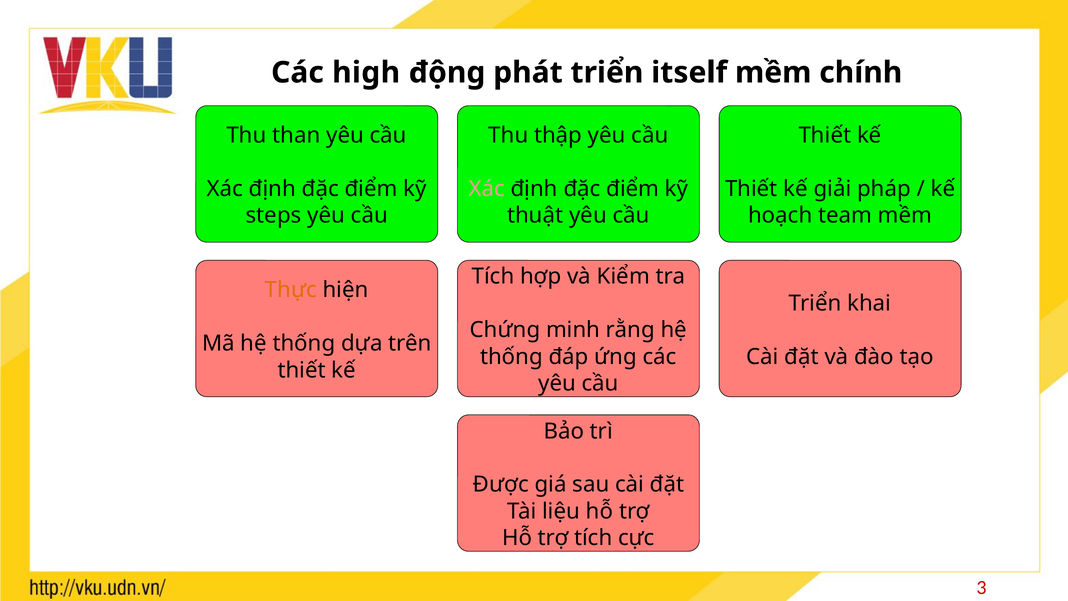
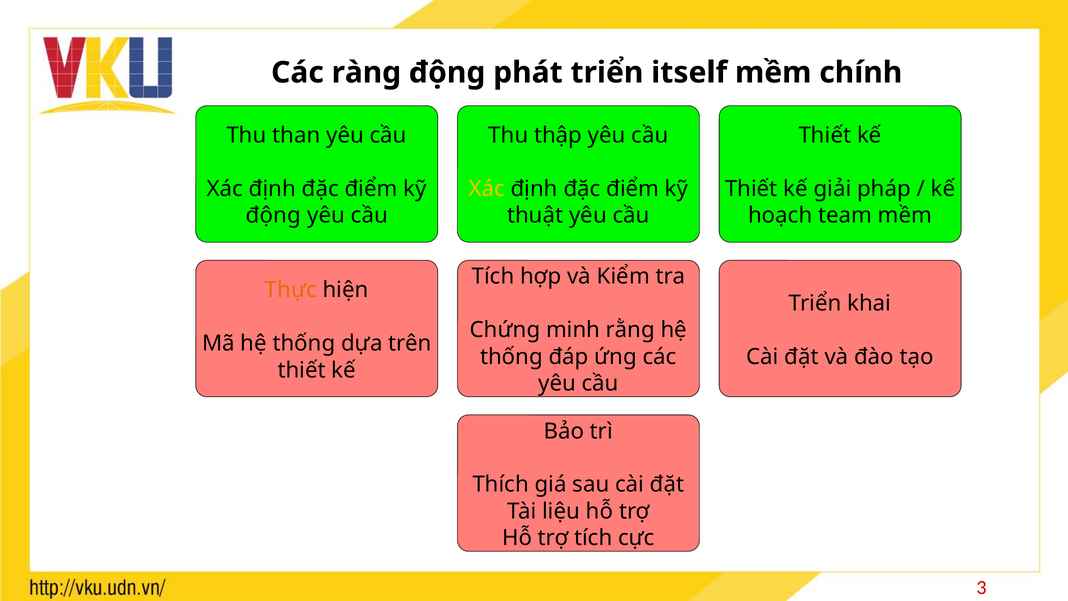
high: high -> ràng
Xác at (487, 189) colour: pink -> yellow
steps at (274, 215): steps -> động
Được: Được -> Thích
